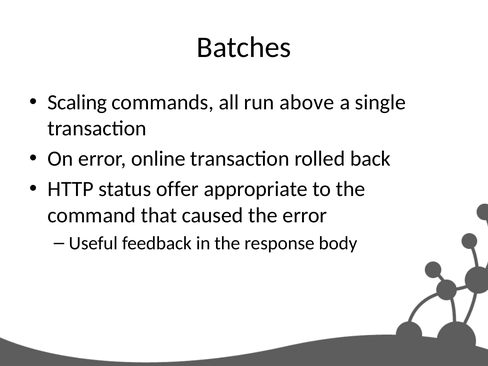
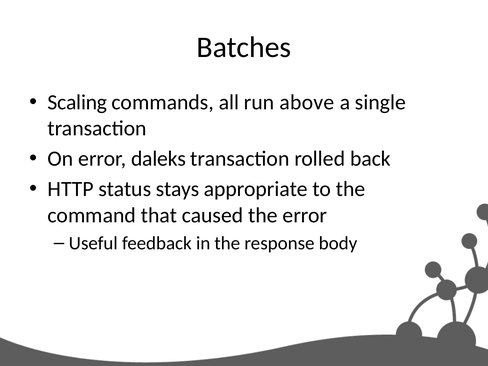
online: online -> daleks
offer: offer -> stays
